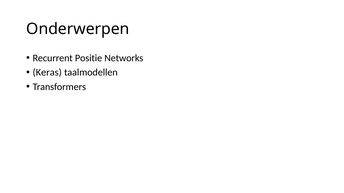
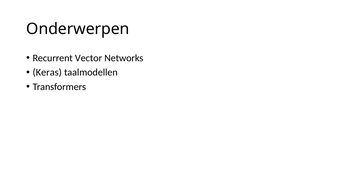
Positie: Positie -> Vector
